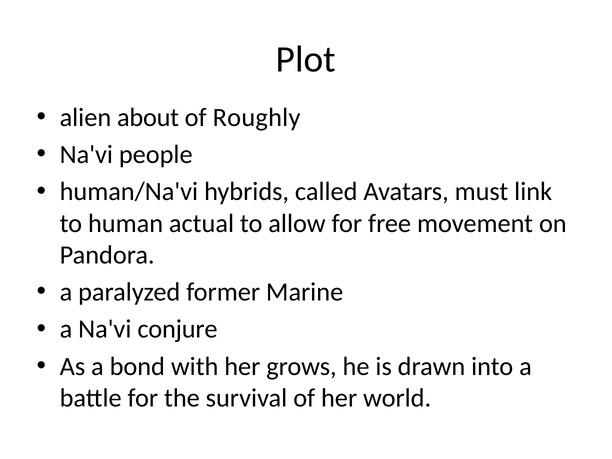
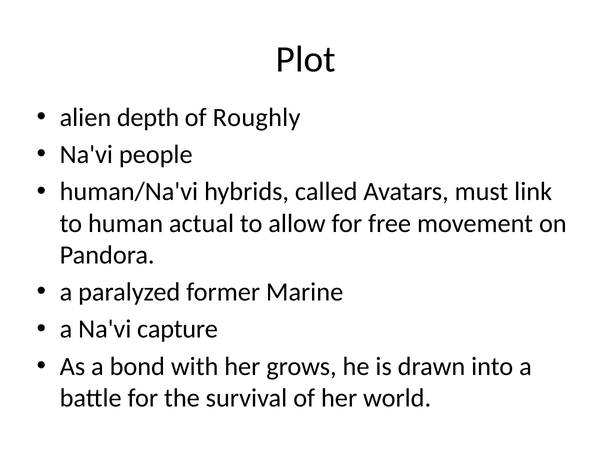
about: about -> depth
conjure: conjure -> capture
